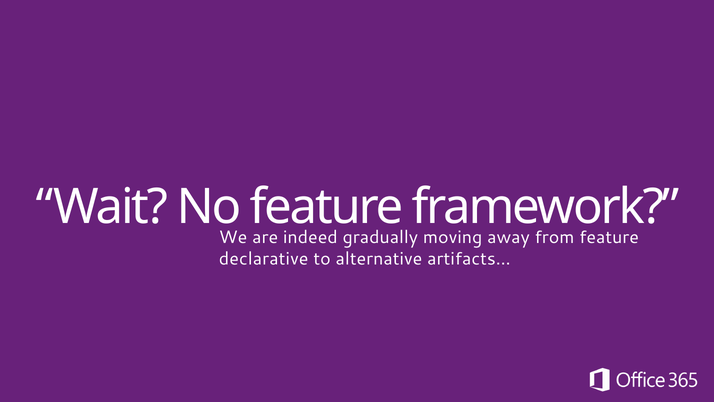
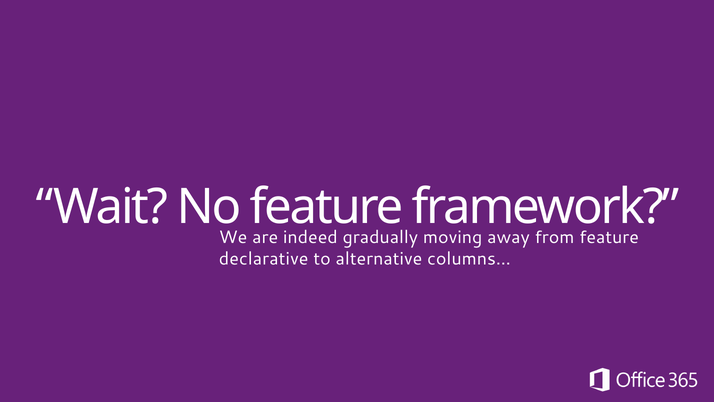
artifacts…: artifacts… -> columns…
